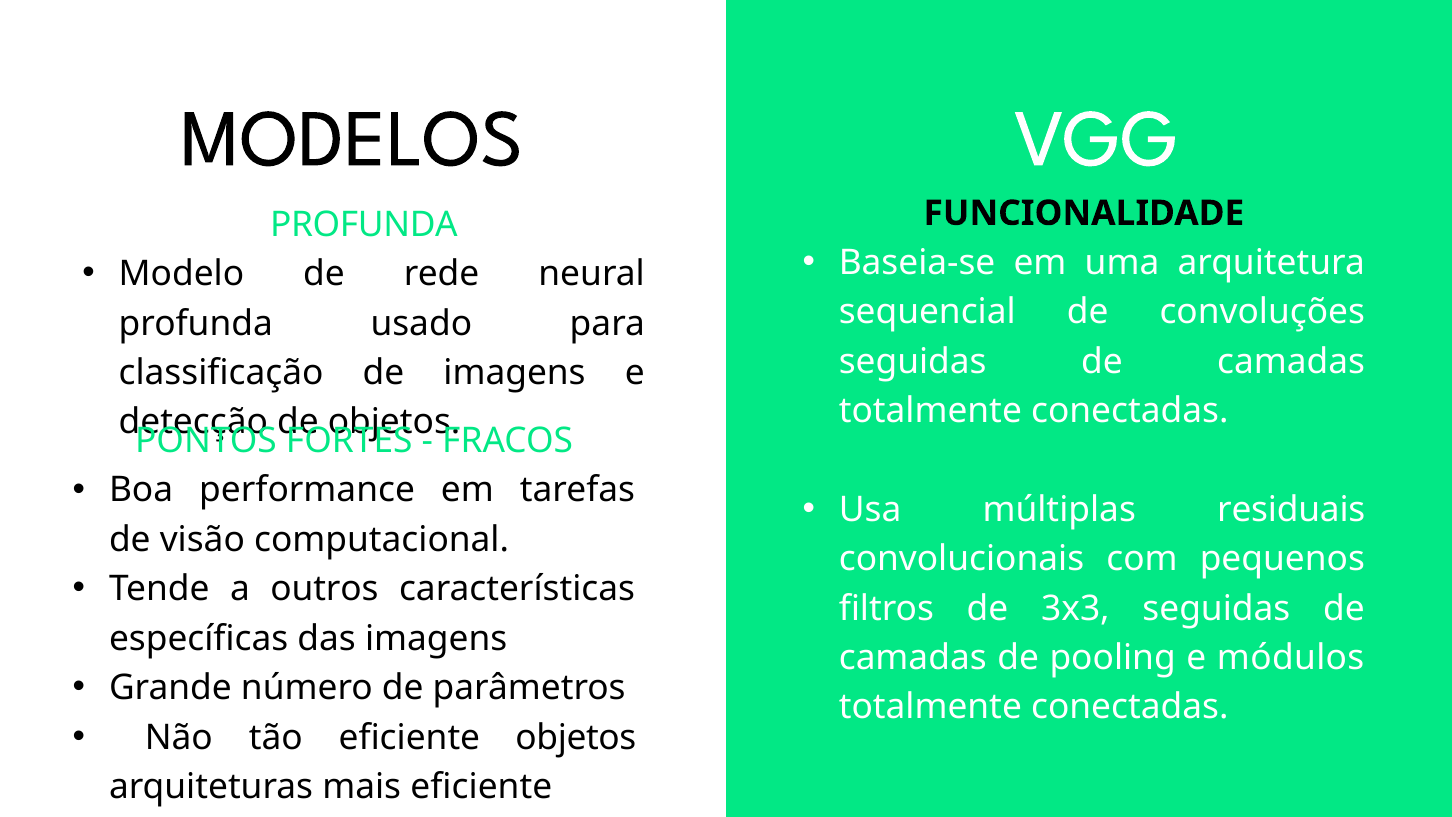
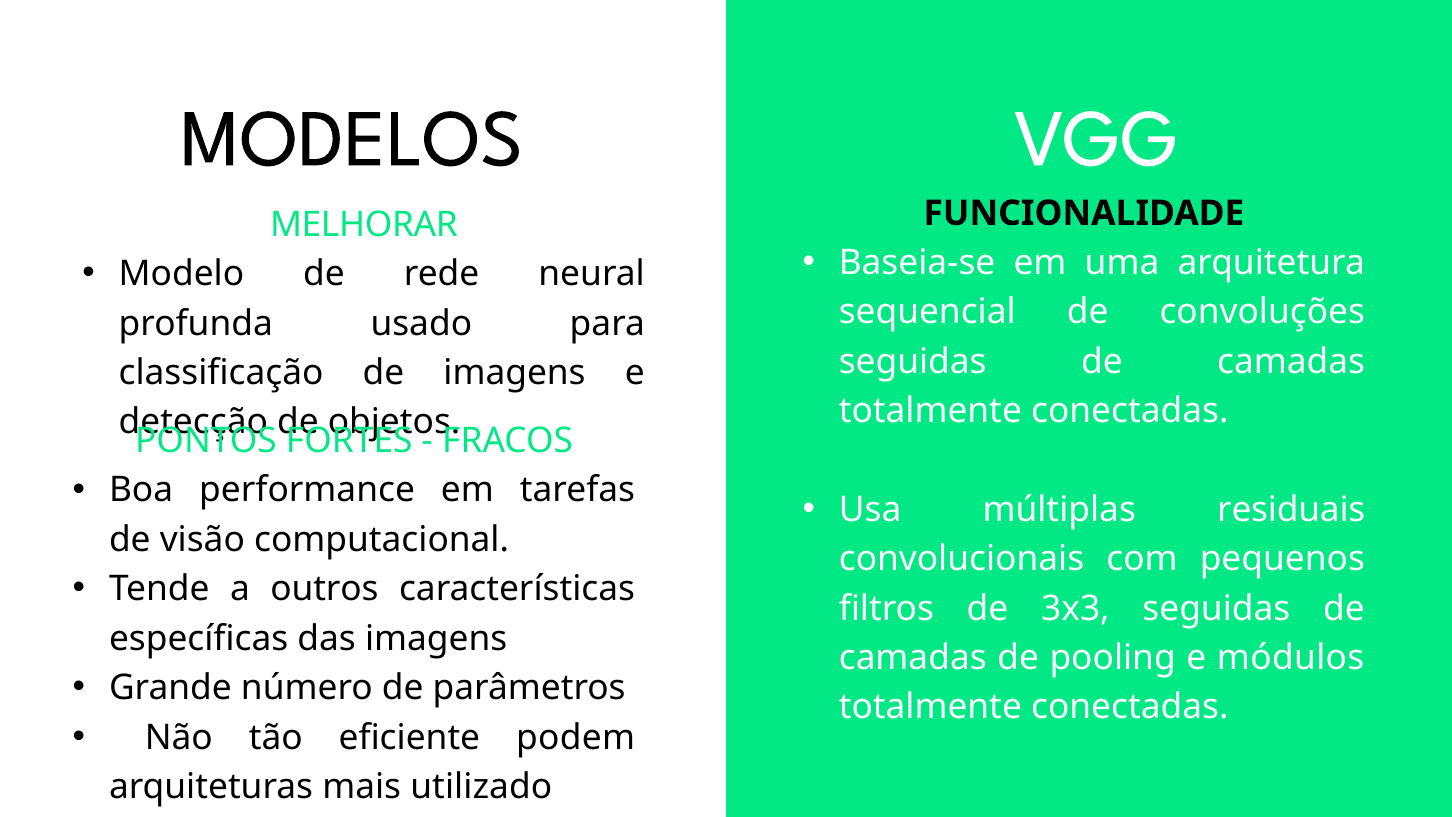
PROFUNDA at (364, 225): PROFUNDA -> MELHORAR
eficiente objetos: objetos -> podem
mais eficiente: eficiente -> utilizado
